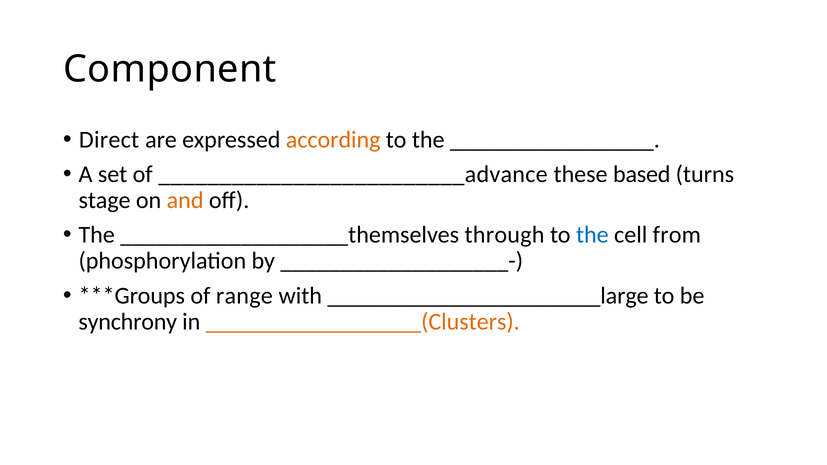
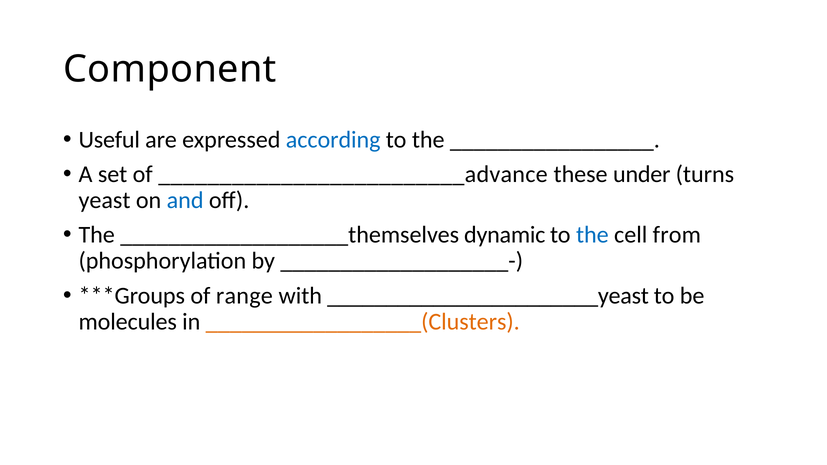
Direct: Direct -> Useful
according colour: orange -> blue
based: based -> under
stage: stage -> yeast
and colour: orange -> blue
through: through -> dynamic
_______________________large: _______________________large -> _______________________yeast
synchrony: synchrony -> molecules
